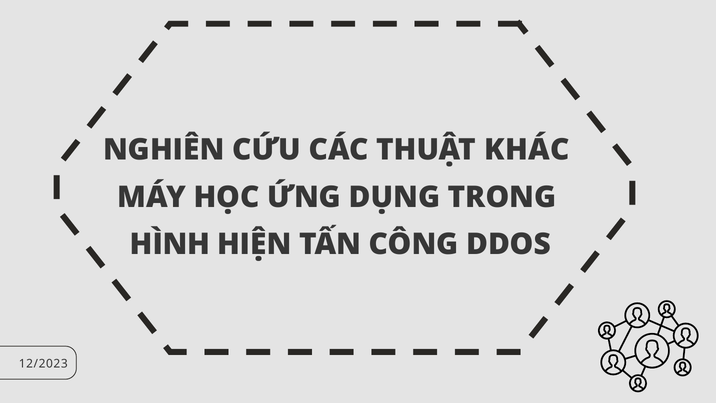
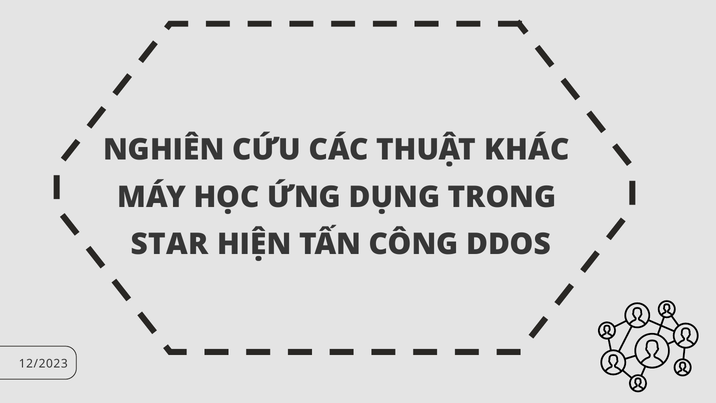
HÌNH: HÌNH -> STAR
